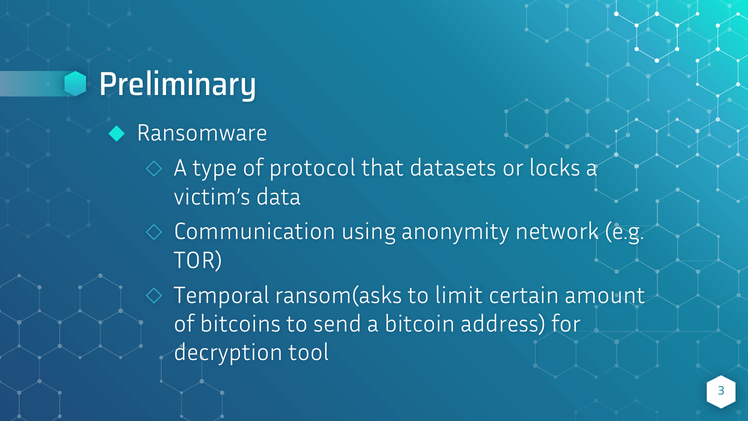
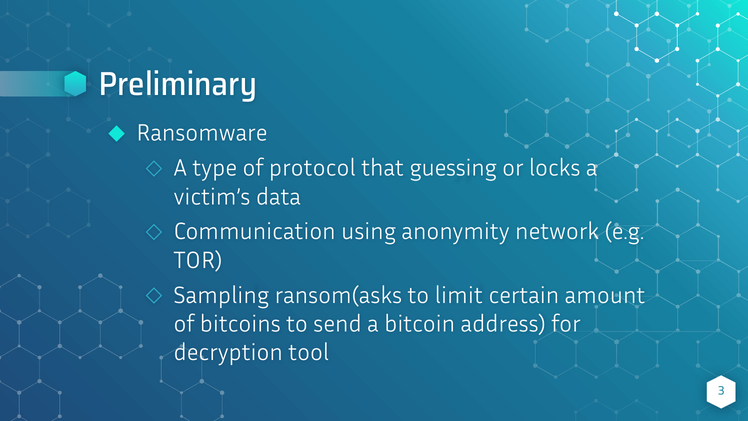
datasets: datasets -> guessing
Temporal: Temporal -> Sampling
